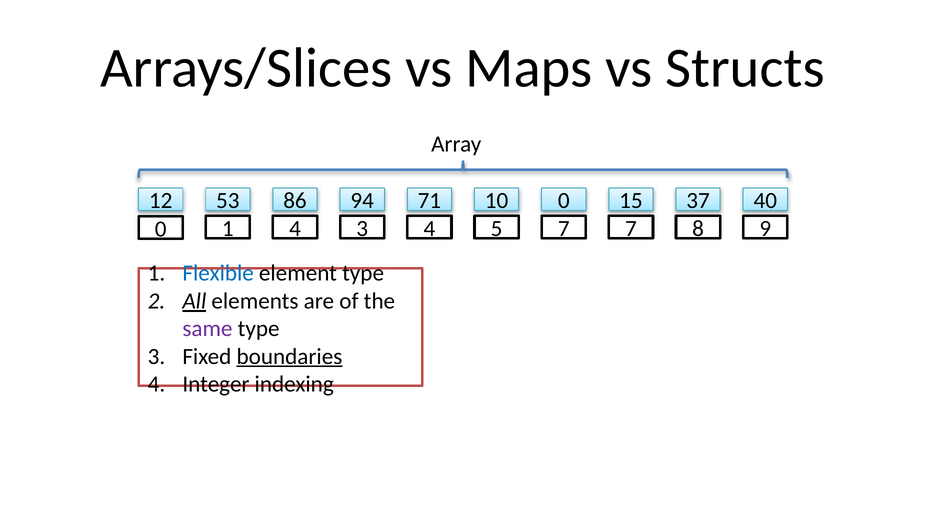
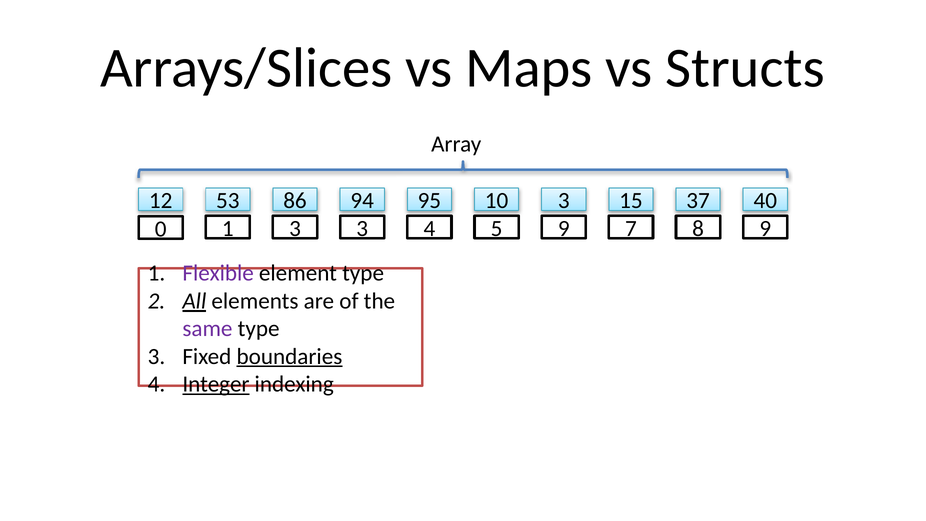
71: 71 -> 95
10 0: 0 -> 3
1 4: 4 -> 3
5 7: 7 -> 9
Flexible colour: blue -> purple
Integer underline: none -> present
